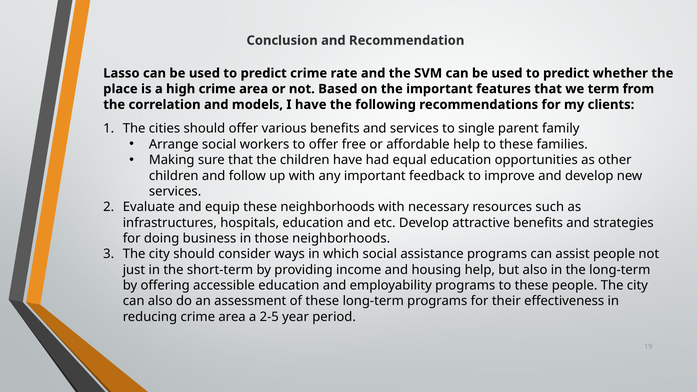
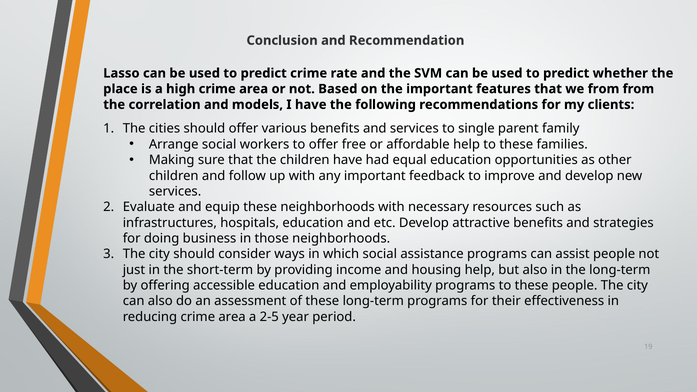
we term: term -> from
